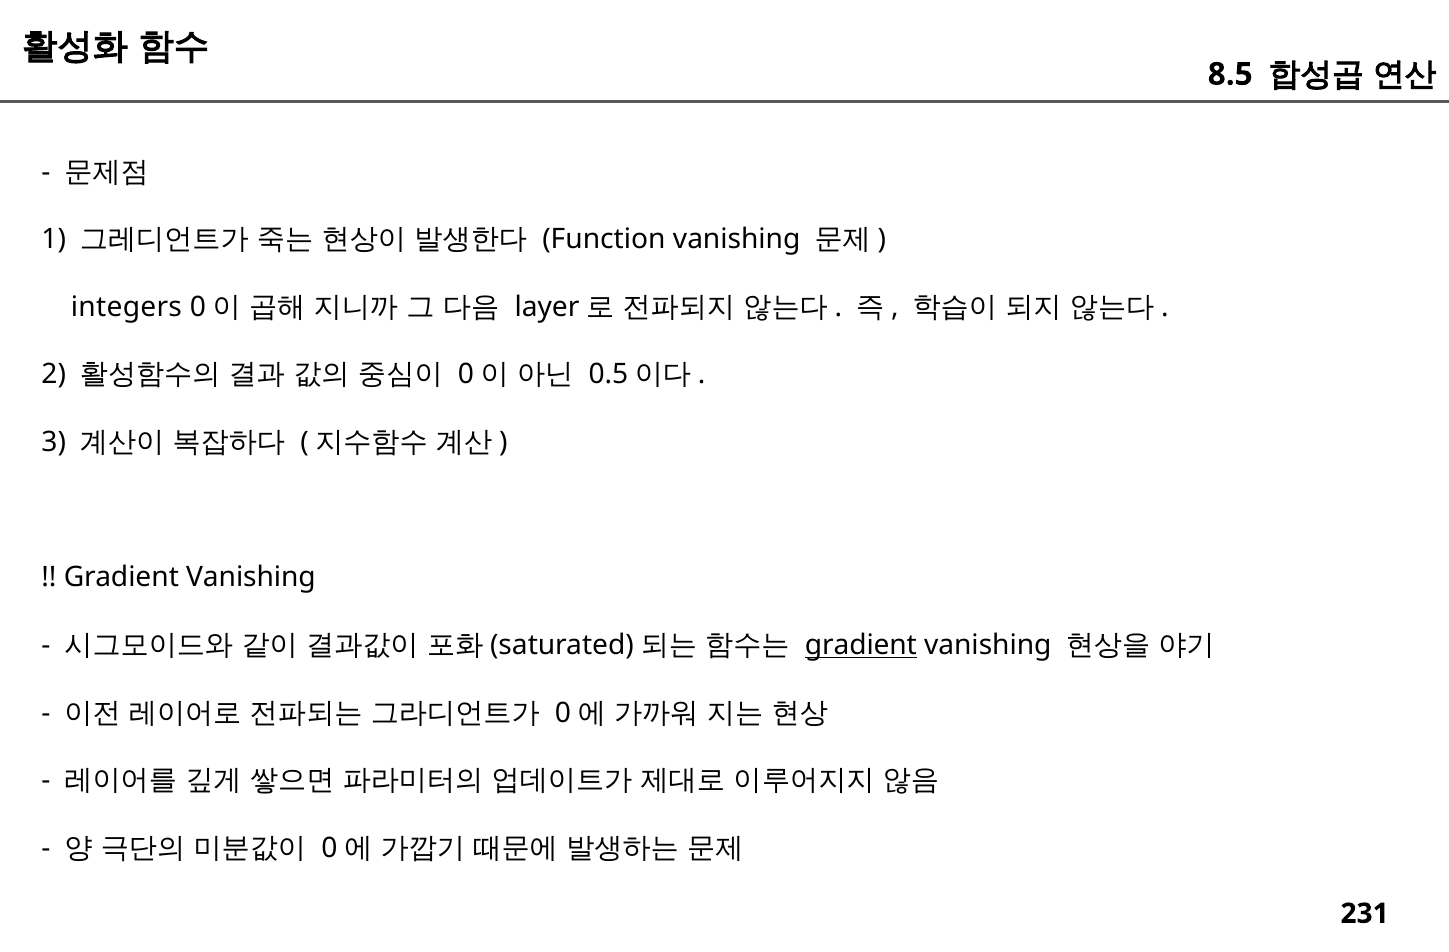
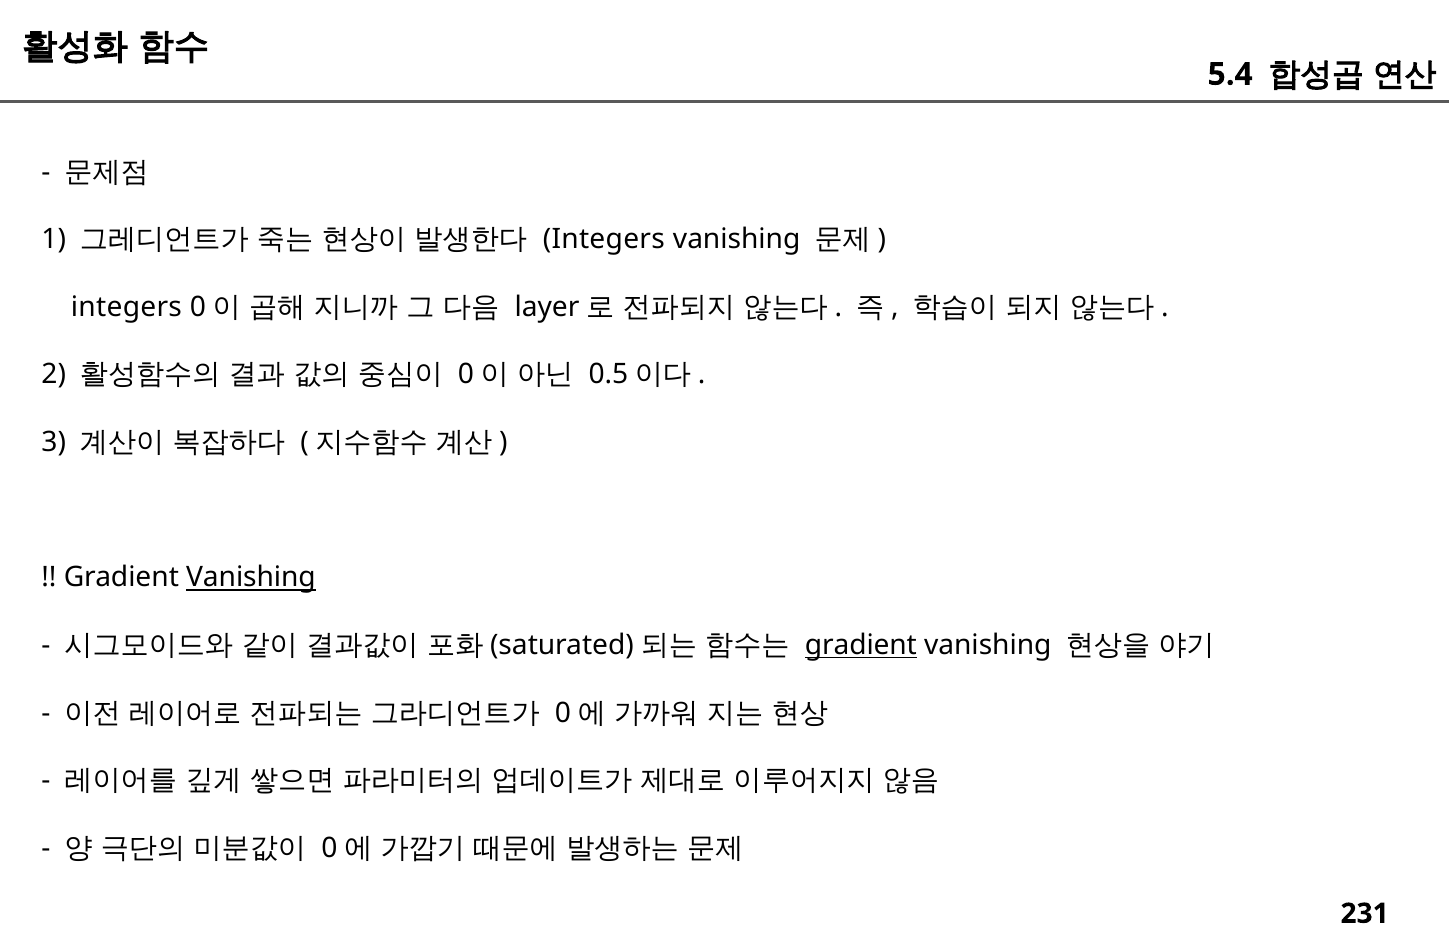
8.5: 8.5 -> 5.4
Function at (604, 239): Function -> Integers
Vanishing at (251, 578) underline: none -> present
